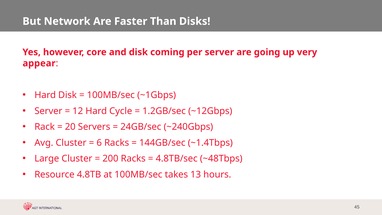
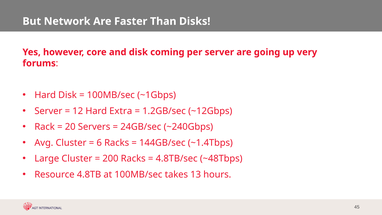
appear: appear -> forums
Cycle: Cycle -> Extra
